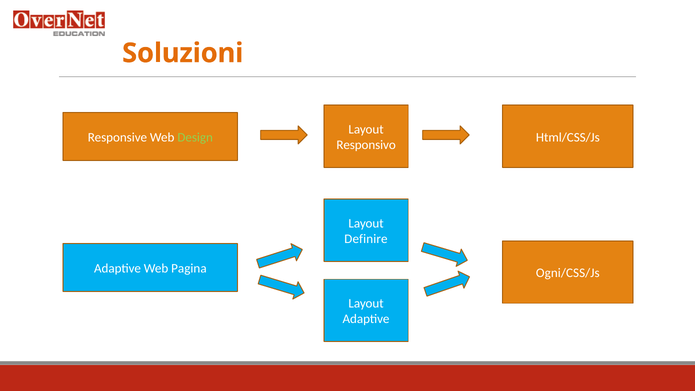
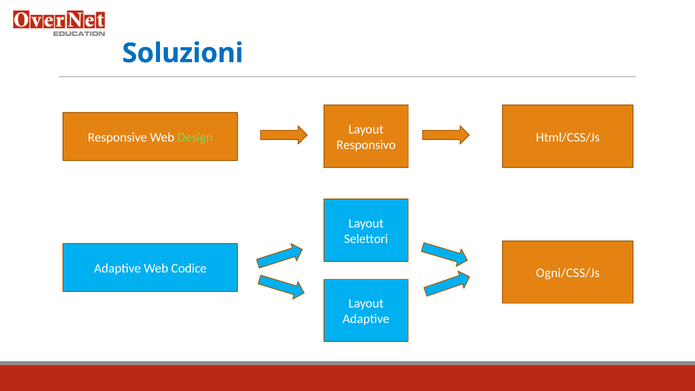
Soluzioni colour: orange -> blue
Definire: Definire -> Selettori
Pagina: Pagina -> Codice
